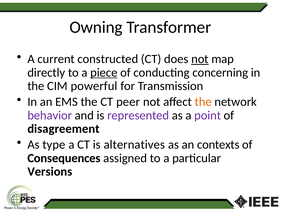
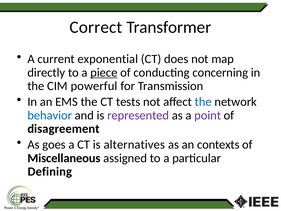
Owning: Owning -> Correct
constructed: constructed -> exponential
not at (200, 59) underline: present -> none
peer: peer -> tests
the at (203, 102) colour: orange -> blue
behavior colour: purple -> blue
type: type -> goes
Consequences: Consequences -> Miscellaneous
Versions: Versions -> Defining
